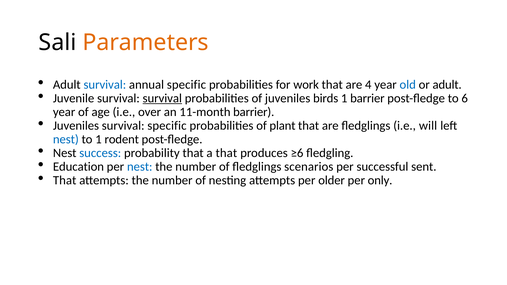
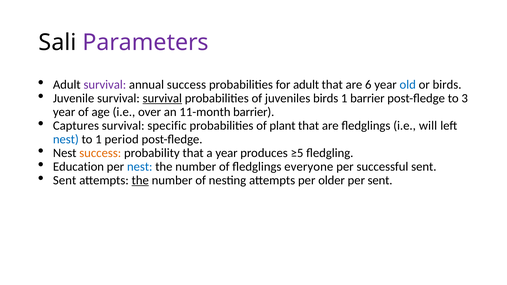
Parameters colour: orange -> purple
survival at (105, 85) colour: blue -> purple
annual specific: specific -> success
for work: work -> adult
4: 4 -> 6
or adult: adult -> birds
6: 6 -> 3
Juveniles at (76, 126): Juveniles -> Captures
rodent: rodent -> period
success at (100, 153) colour: blue -> orange
a that: that -> year
≥6: ≥6 -> ≥5
scenarios: scenarios -> everyone
That at (65, 180): That -> Sent
the at (140, 180) underline: none -> present
per only: only -> sent
